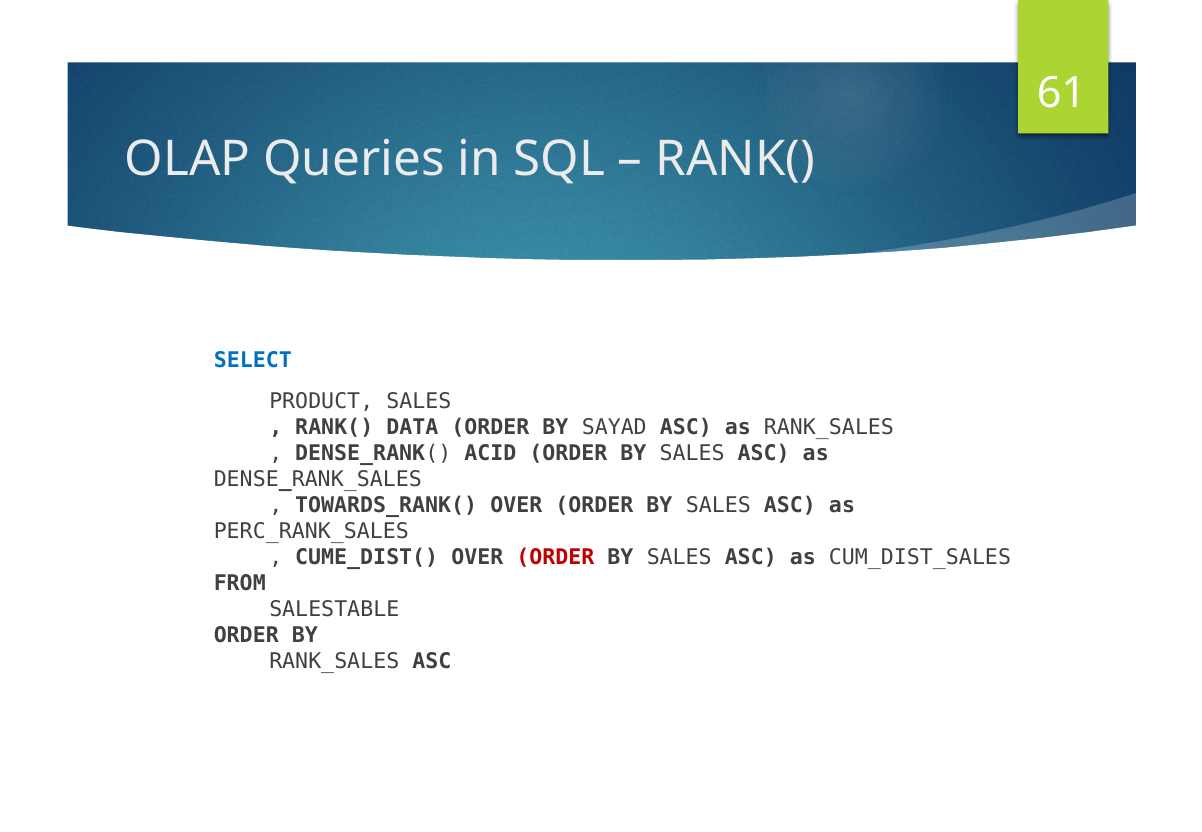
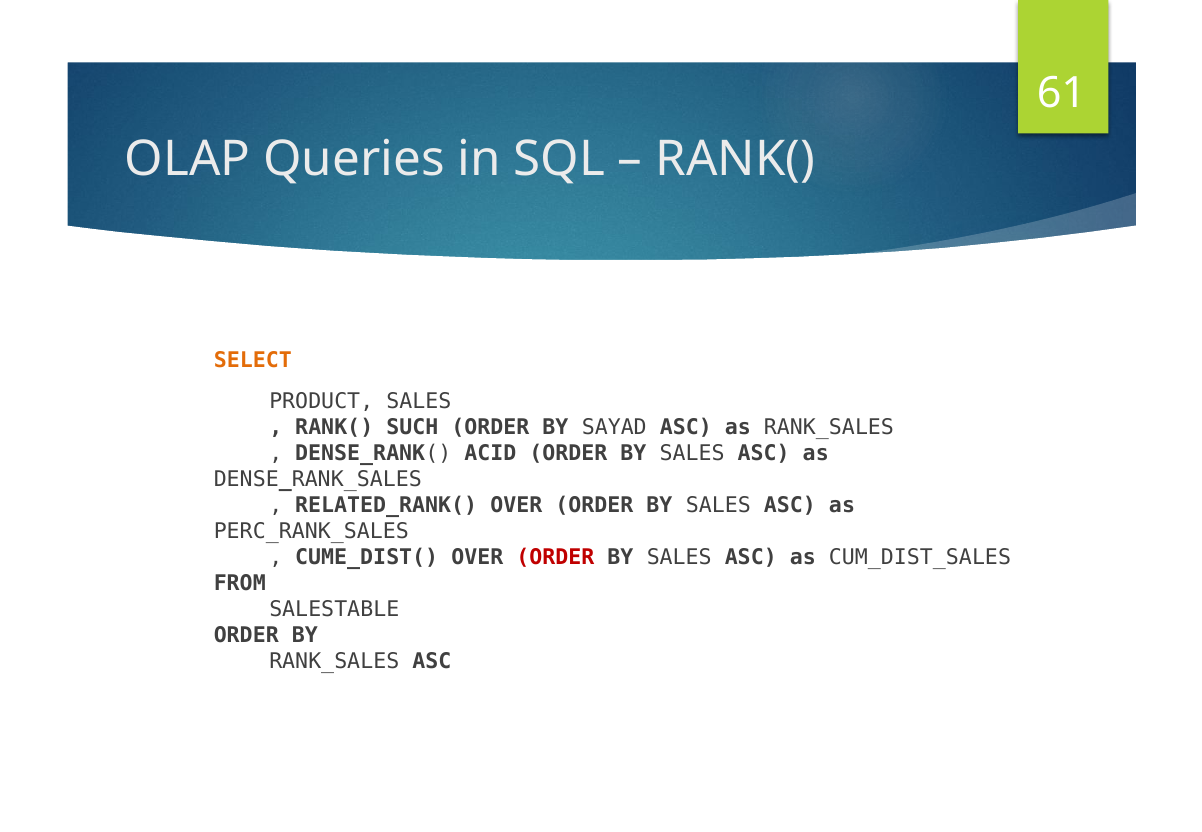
SELECT colour: blue -> orange
DATA: DATA -> SUCH
TOWARDS_RANK(: TOWARDS_RANK( -> RELATED_RANK(
